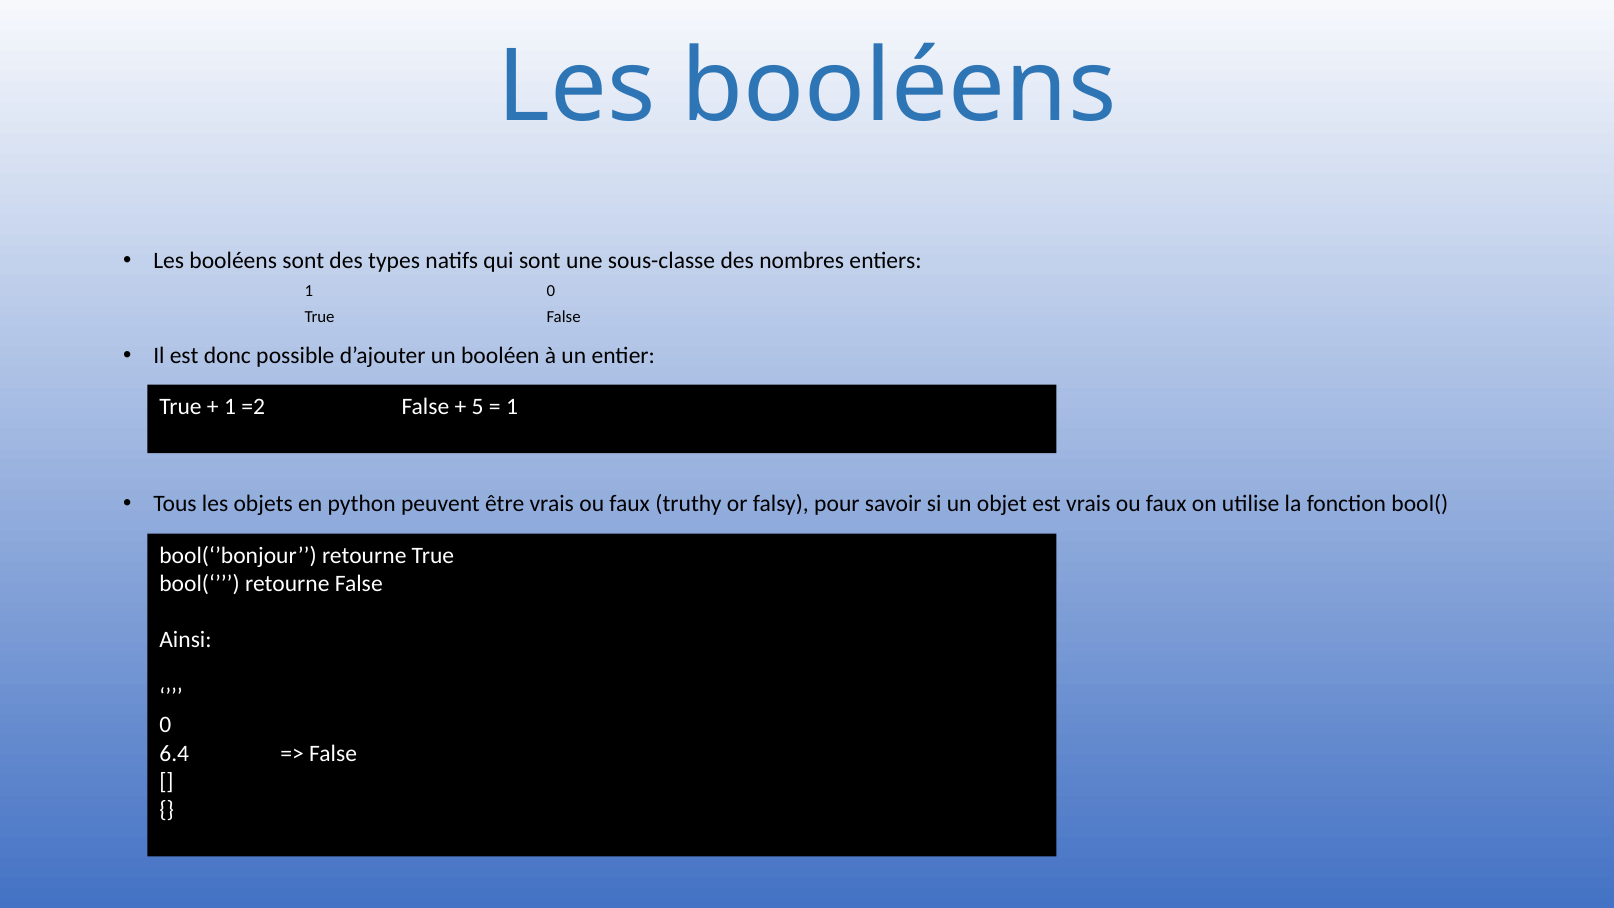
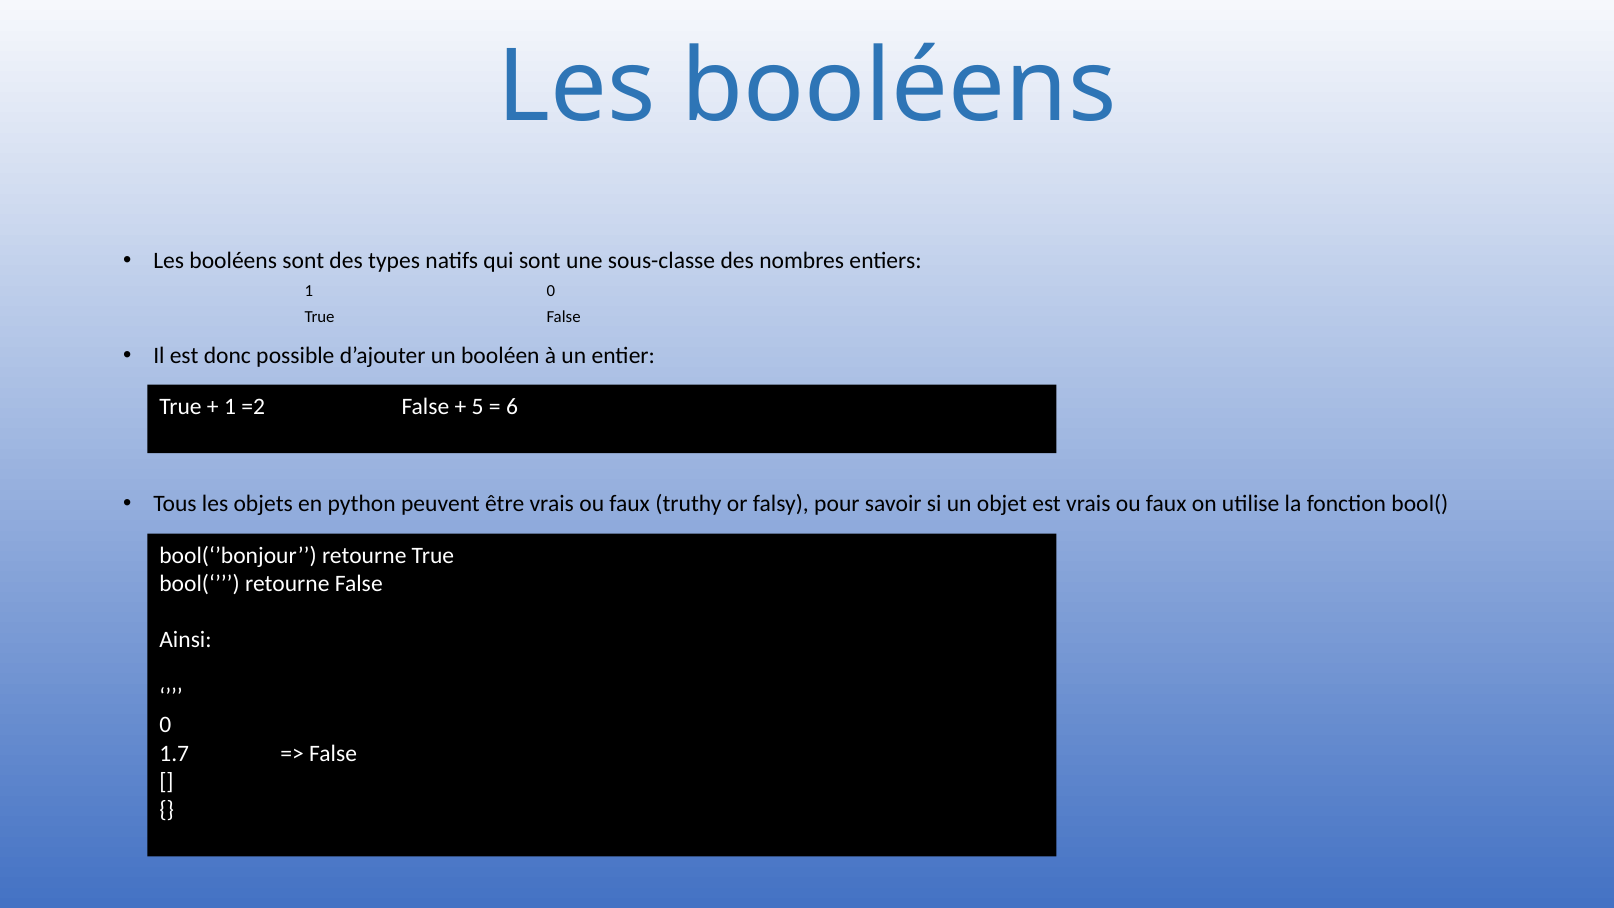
1 at (512, 406): 1 -> 6
6.4: 6.4 -> 1.7
